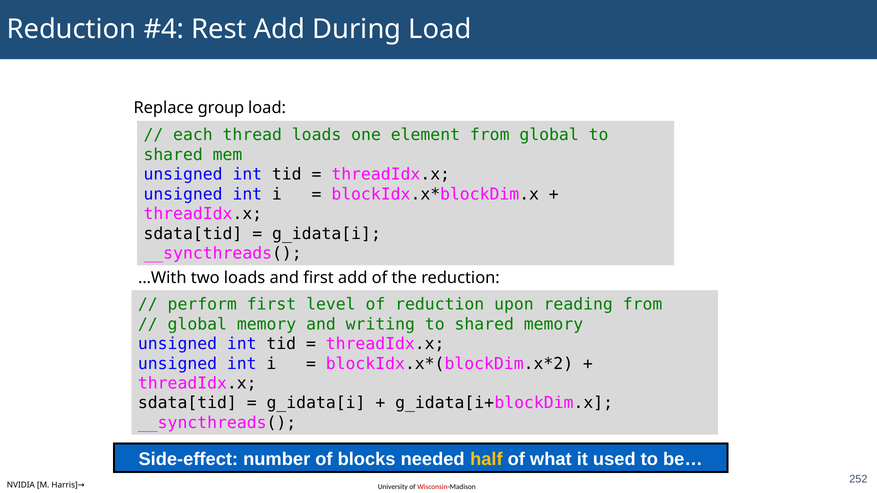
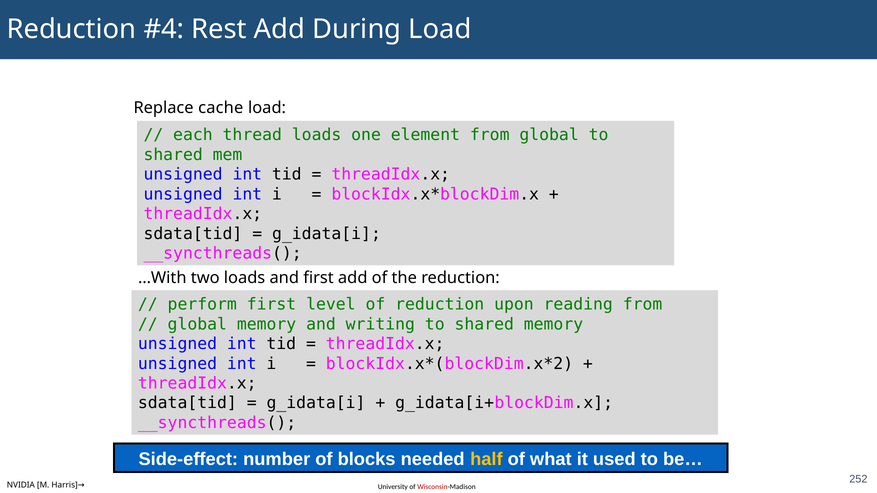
group: group -> cache
